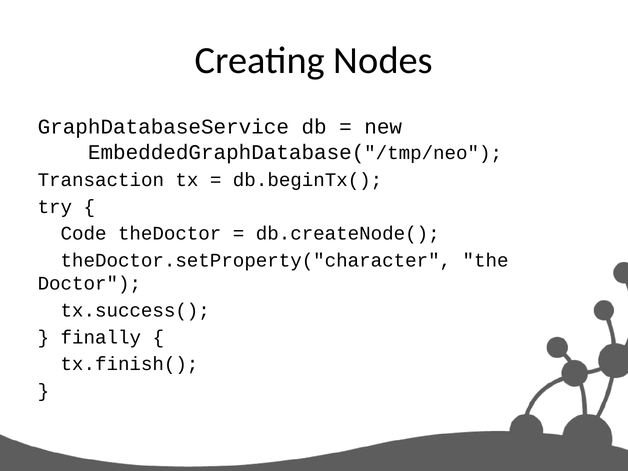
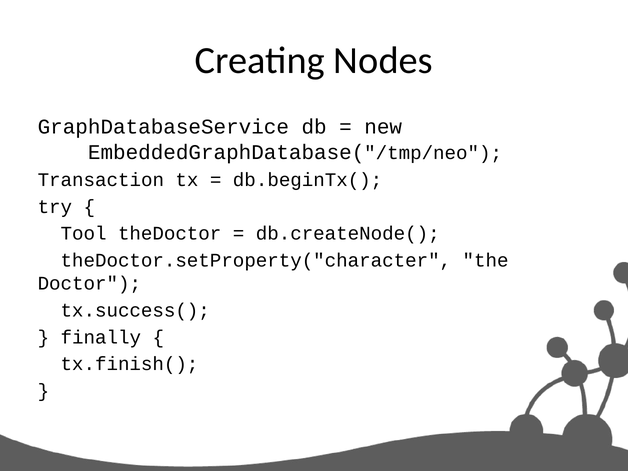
Code: Code -> Tool
